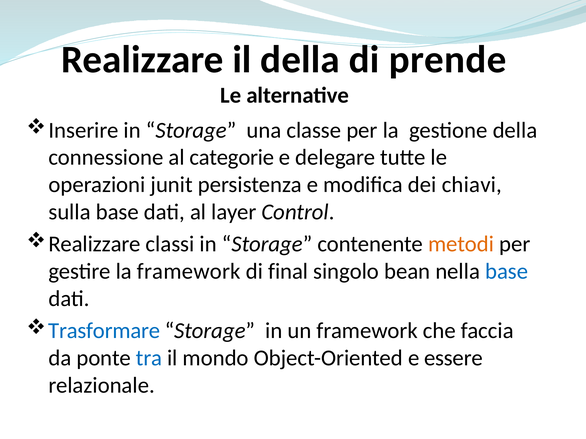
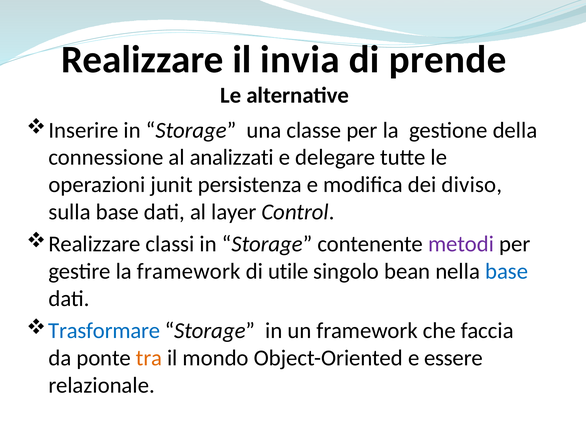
il della: della -> invia
categorie: categorie -> analizzati
chiavi: chiavi -> diviso
metodi colour: orange -> purple
final: final -> utile
tra colour: blue -> orange
